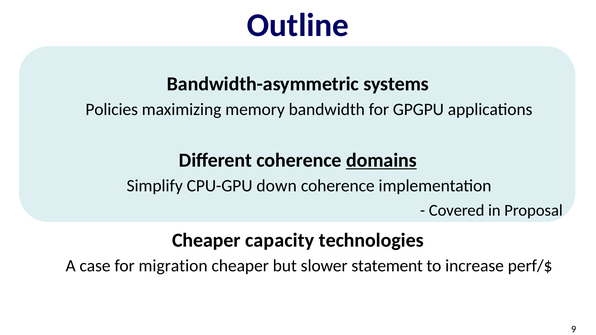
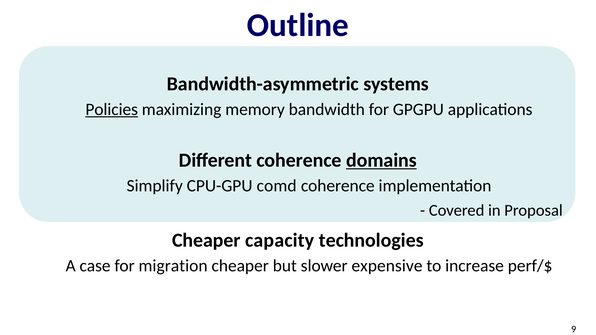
Policies underline: none -> present
down: down -> comd
statement: statement -> expensive
